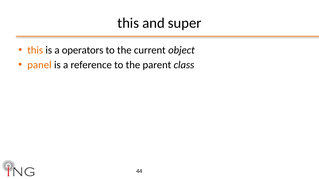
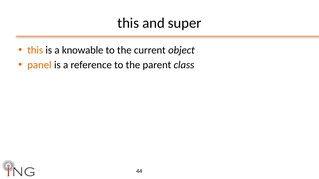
operators: operators -> knowable
